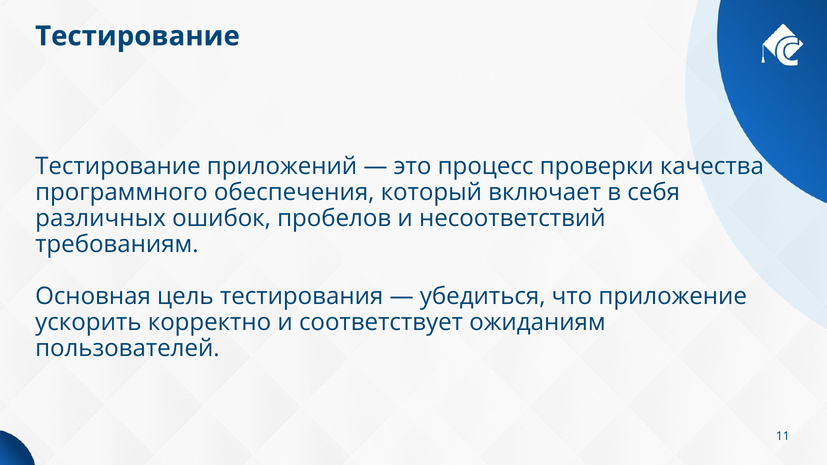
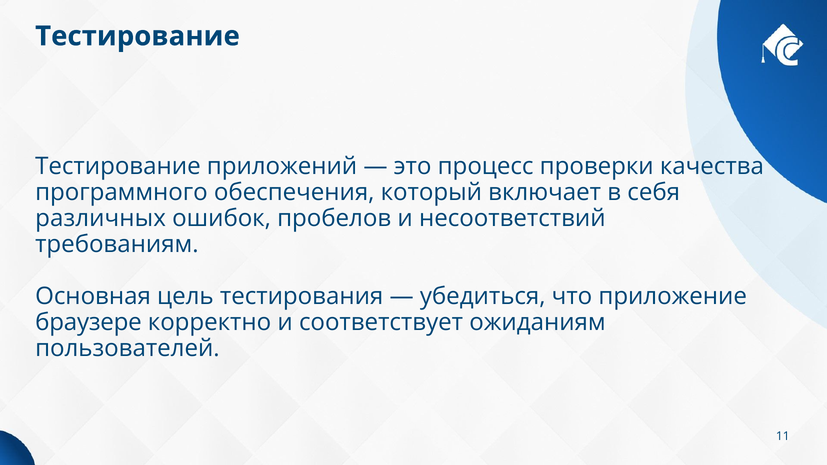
ускорить: ускорить -> браузере
